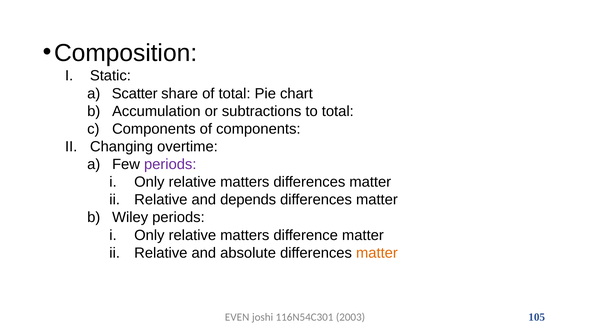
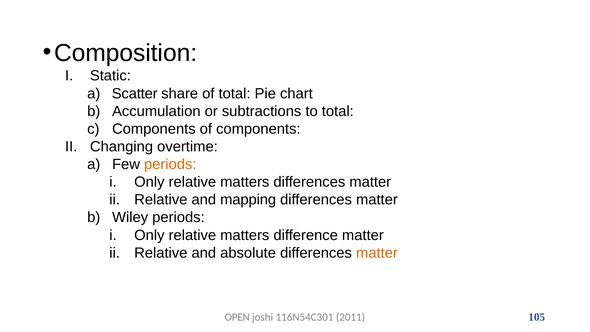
periods at (170, 164) colour: purple -> orange
depends: depends -> mapping
EVEN: EVEN -> OPEN
2003: 2003 -> 2011
